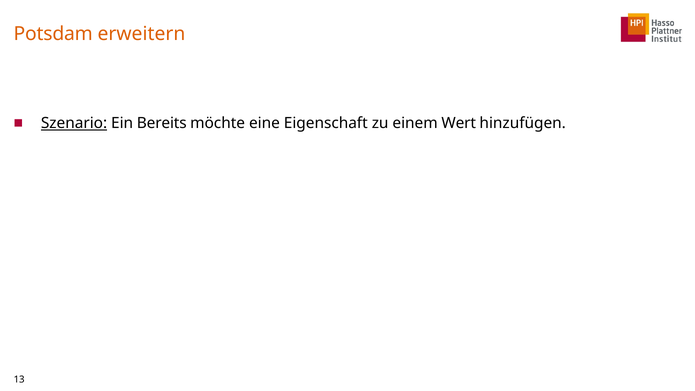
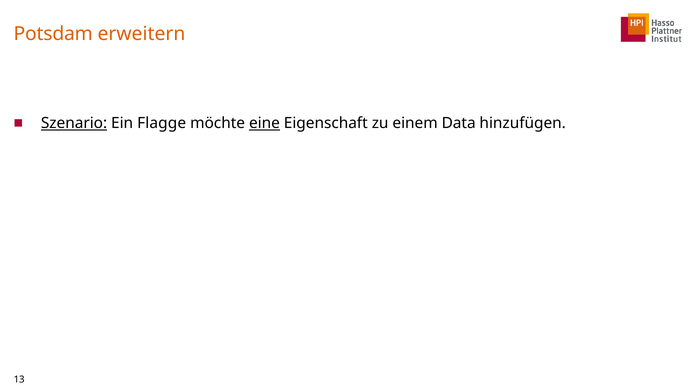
Bereits: Bereits -> Flagge
eine underline: none -> present
Wert: Wert -> Data
